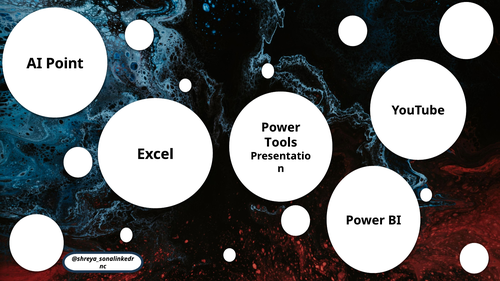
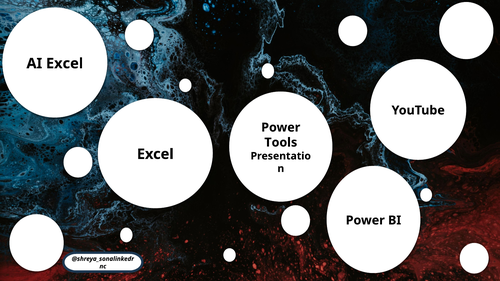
AI Point: Point -> Excel
